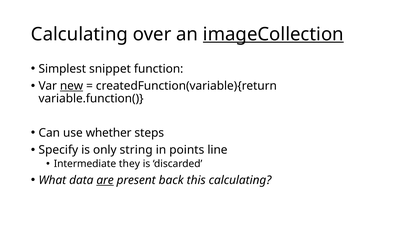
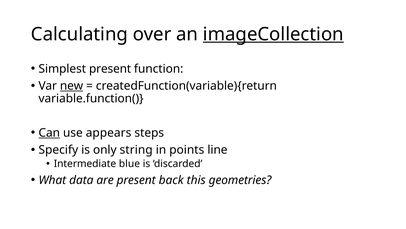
Simplest snippet: snippet -> present
Can underline: none -> present
whether: whether -> appears
they: they -> blue
are underline: present -> none
this calculating: calculating -> geometries
